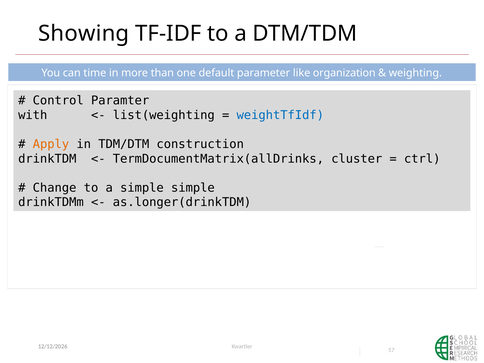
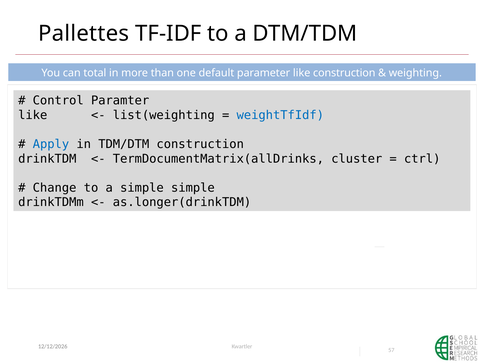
Showing: Showing -> Pallettes
time: time -> total
like organization: organization -> construction
with at (33, 115): with -> like
Apply colour: orange -> blue
